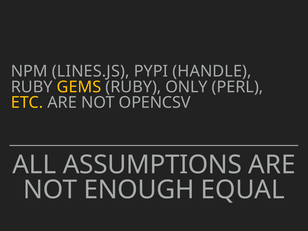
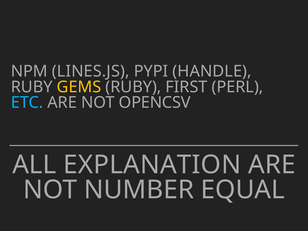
ONLY: ONLY -> FIRST
ETC colour: yellow -> light blue
ASSUMPTIONS: ASSUMPTIONS -> EXPLANATION
ENOUGH: ENOUGH -> NUMBER
